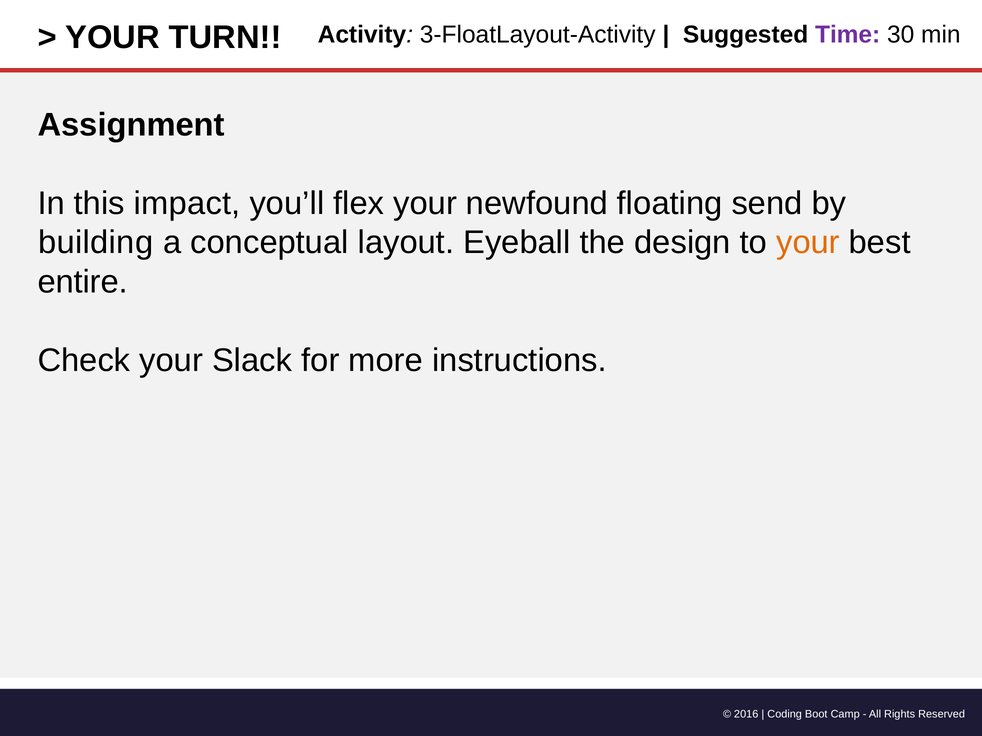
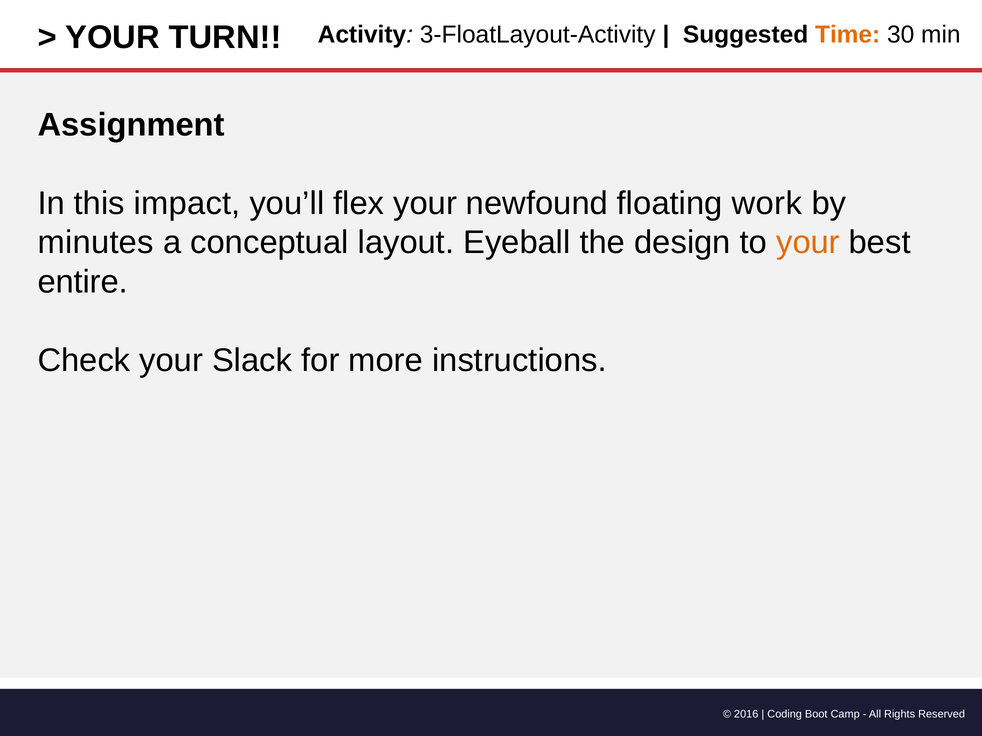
Time colour: purple -> orange
send: send -> work
building: building -> minutes
